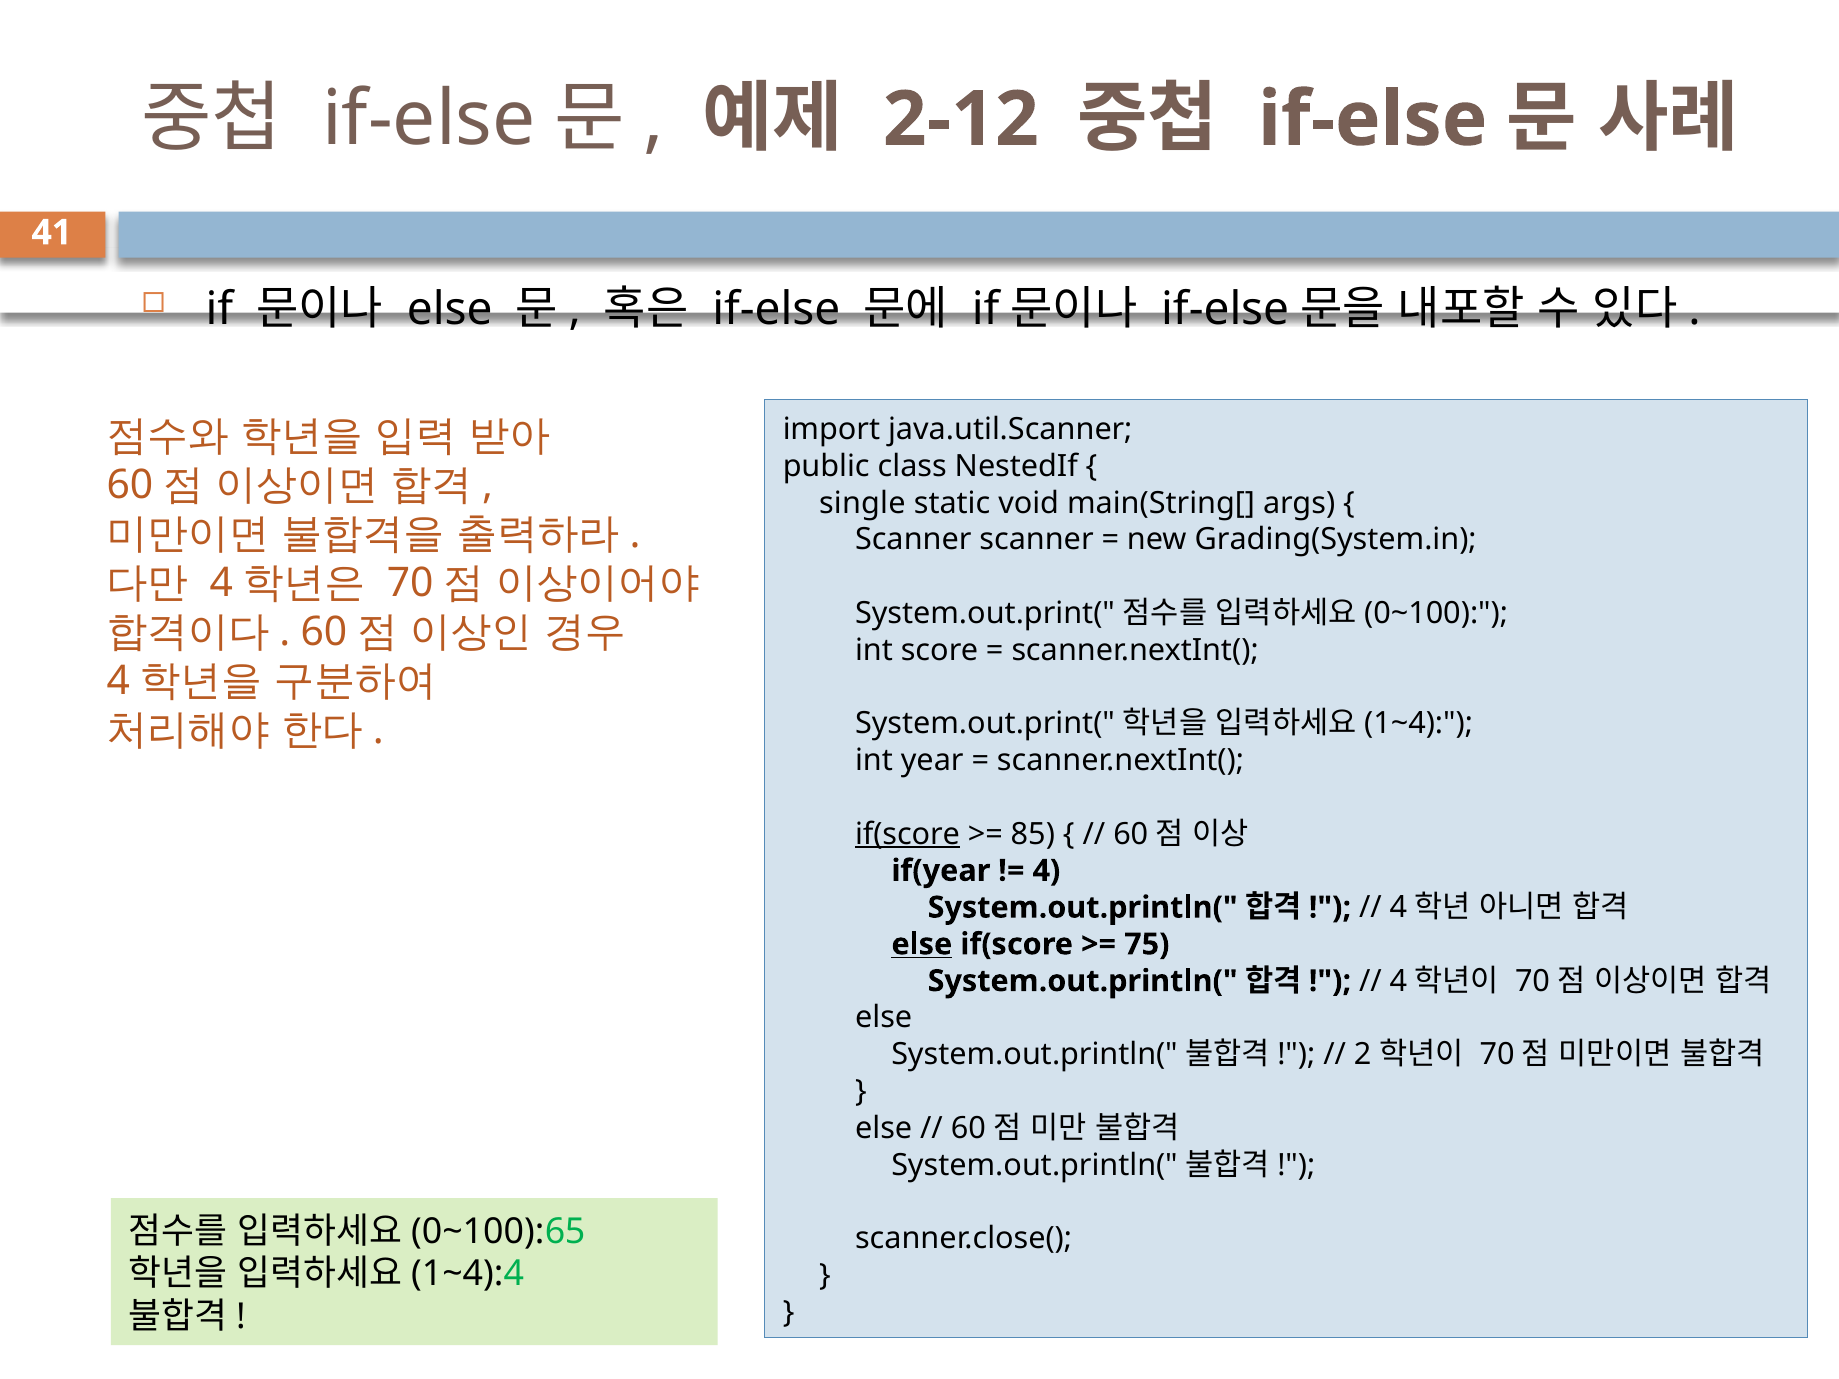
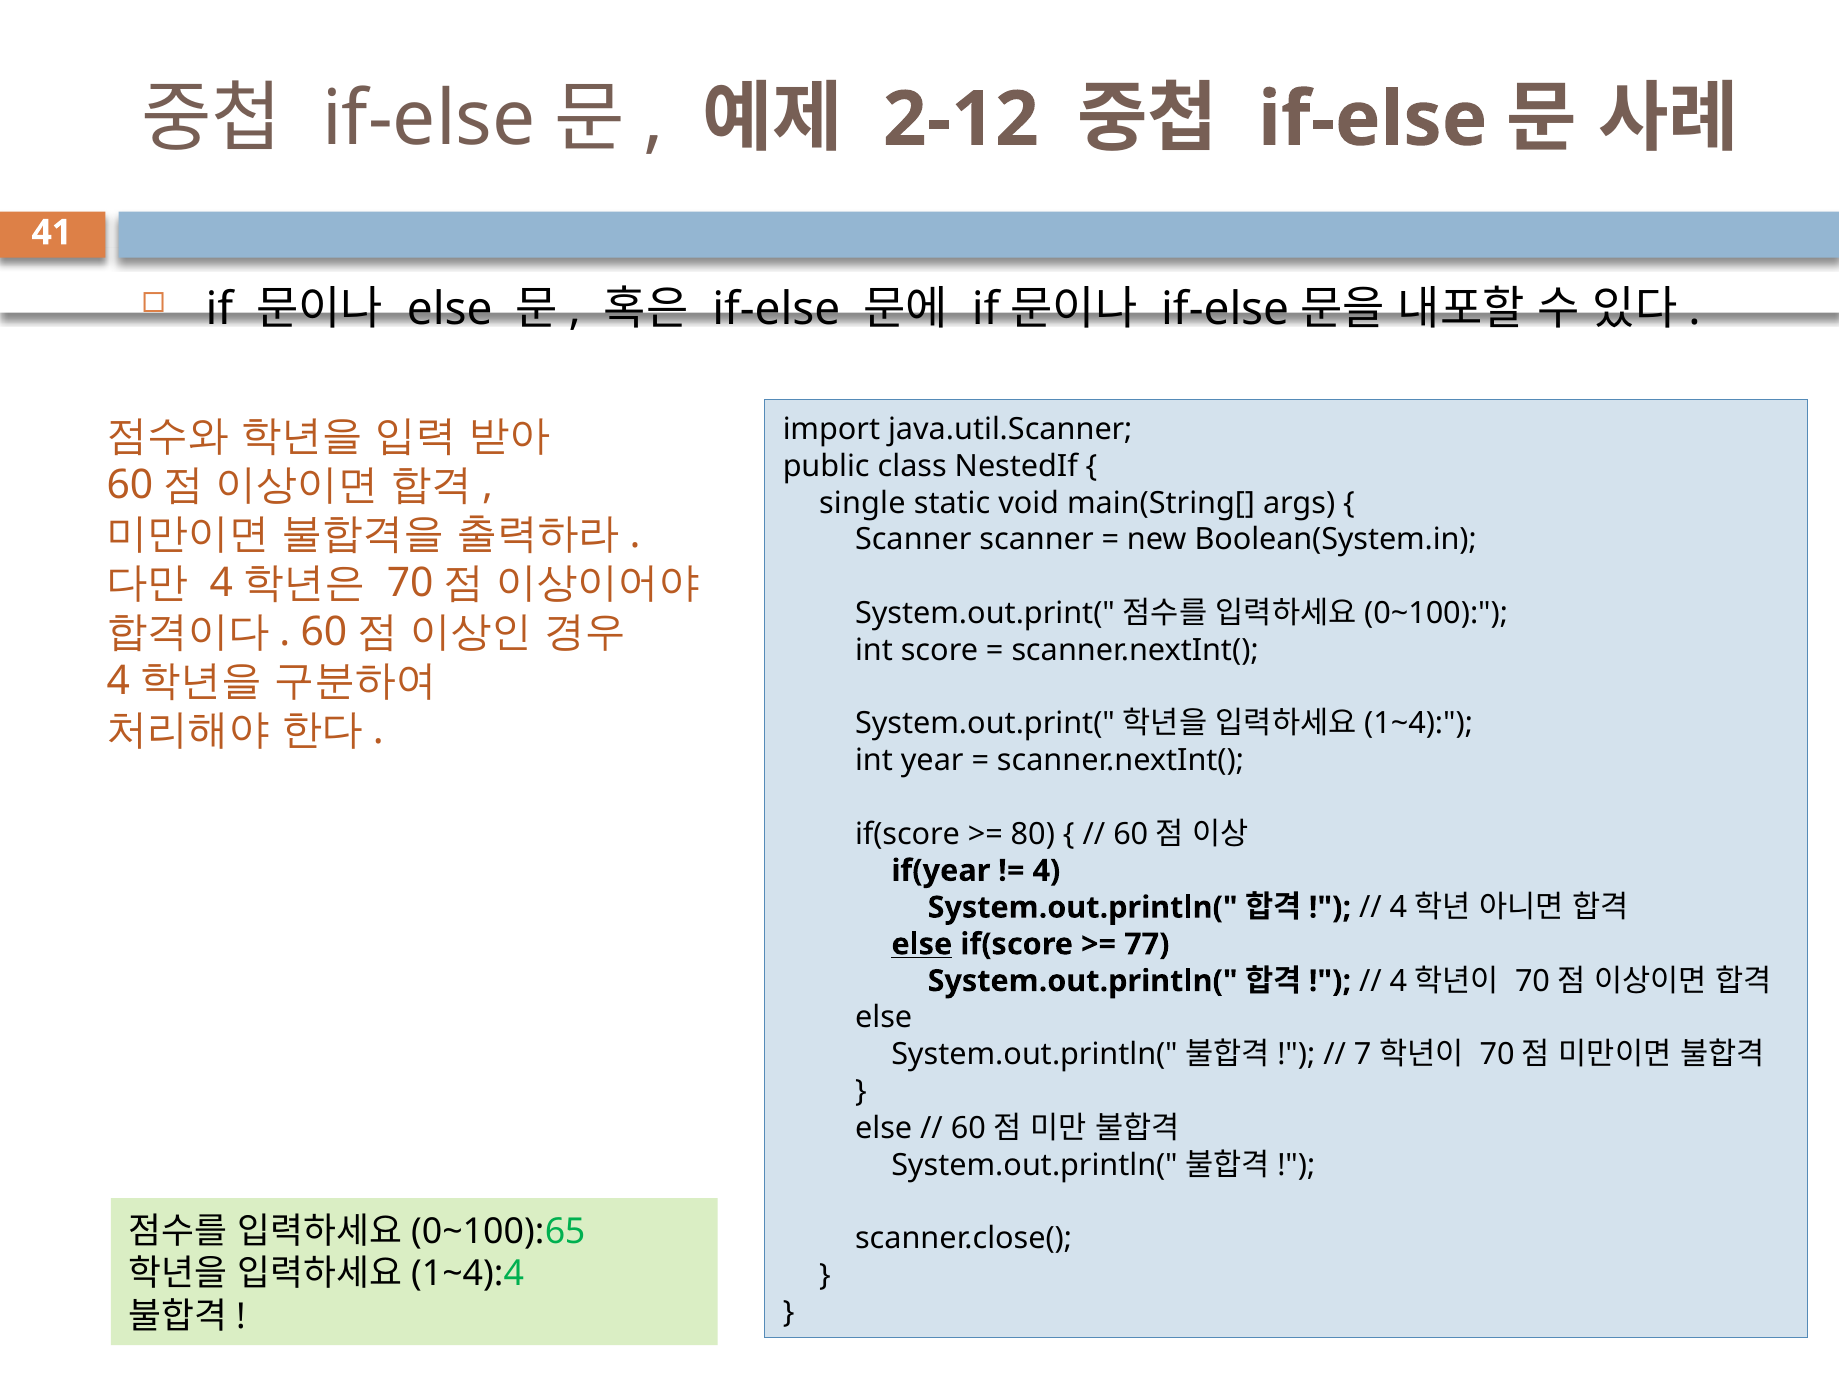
Grading(System.in: Grading(System.in -> Boolean(System.in
if(score at (908, 834) underline: present -> none
85: 85 -> 80
75: 75 -> 77
2: 2 -> 7
